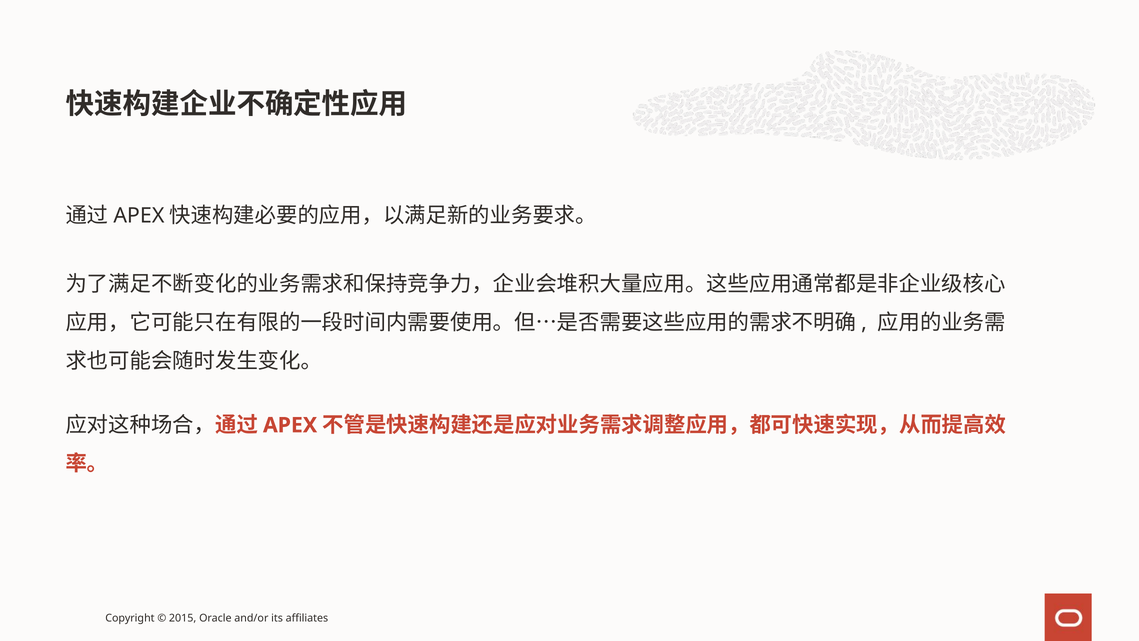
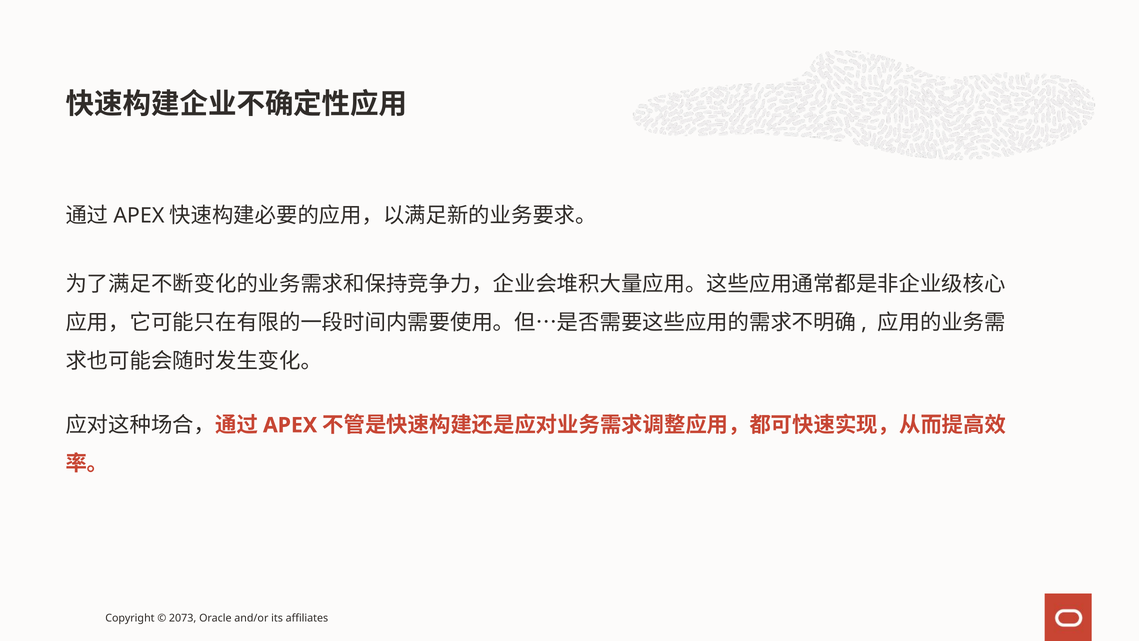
2015: 2015 -> 2073
